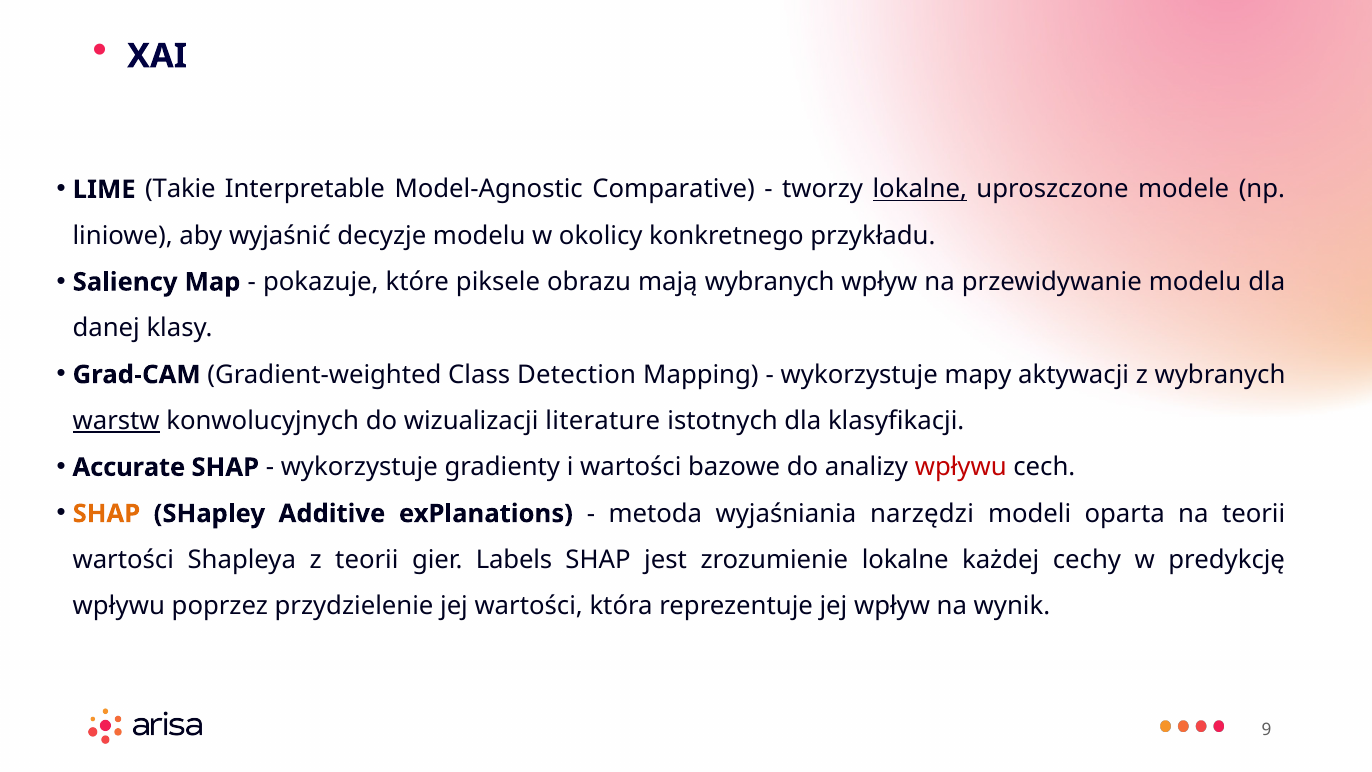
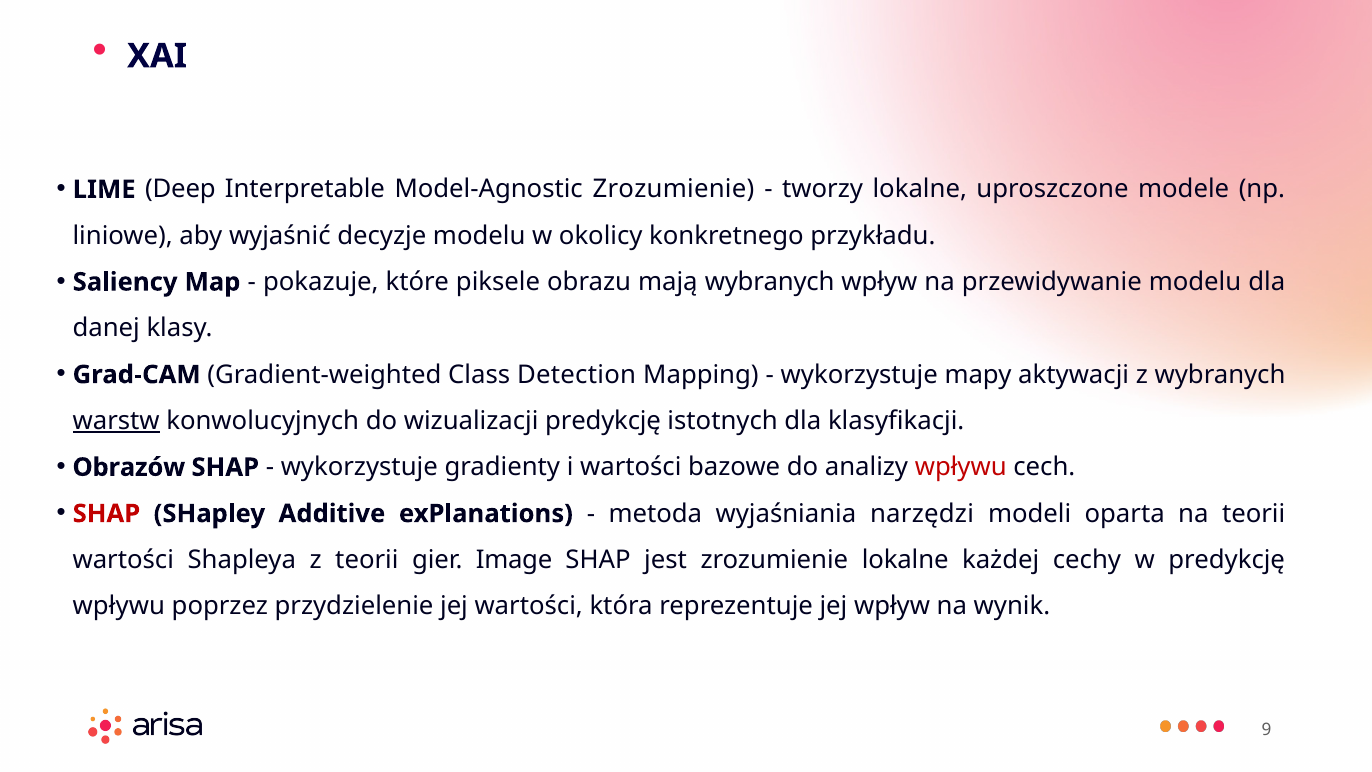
Takie: Takie -> Deep
Model-Agnostic Comparative: Comparative -> Zrozumienie
lokalne at (920, 189) underline: present -> none
wizualizacji literature: literature -> predykcję
Accurate: Accurate -> Obrazów
SHAP at (106, 514) colour: orange -> red
Labels: Labels -> Image
